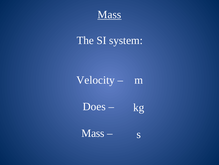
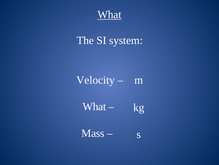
Mass at (109, 14): Mass -> What
Does at (94, 106): Does -> What
